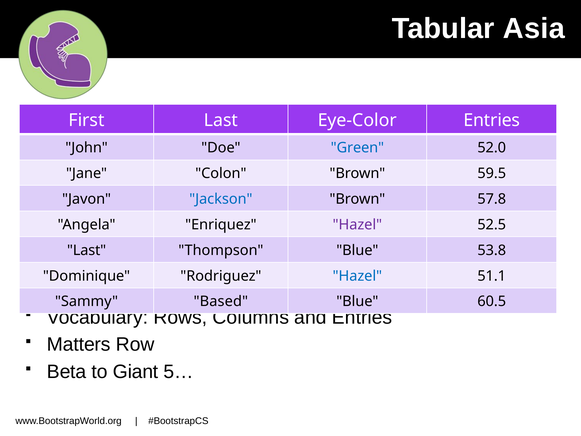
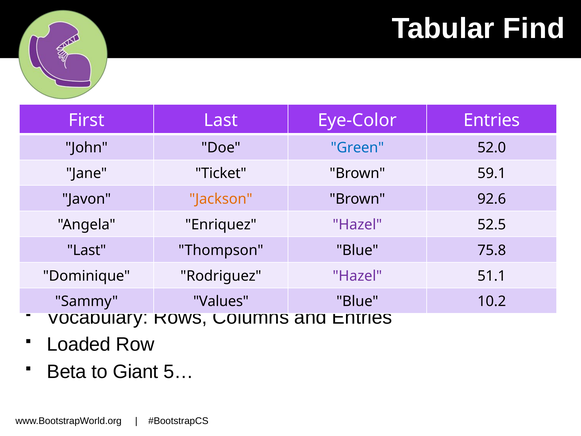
Asia: Asia -> Find
Colon: Colon -> Ticket
59.5: 59.5 -> 59.1
Jackson colour: blue -> orange
57.8: 57.8 -> 92.6
53.8: 53.8 -> 75.8
Hazel at (357, 276) colour: blue -> purple
Based: Based -> Values
60.5: 60.5 -> 10.2
Matters: Matters -> Loaded
